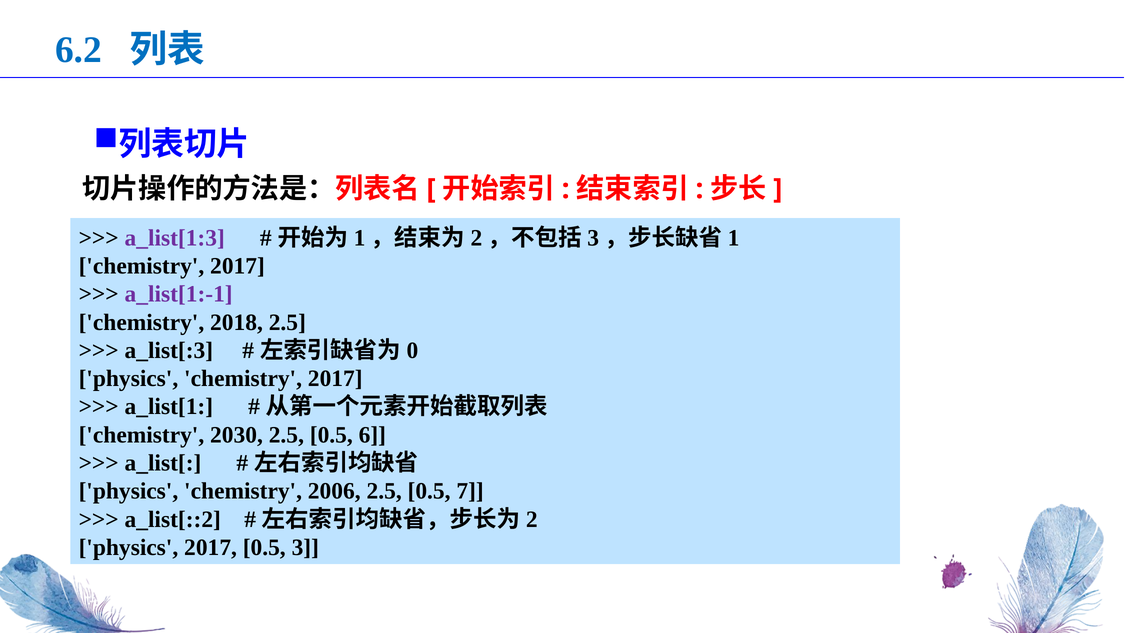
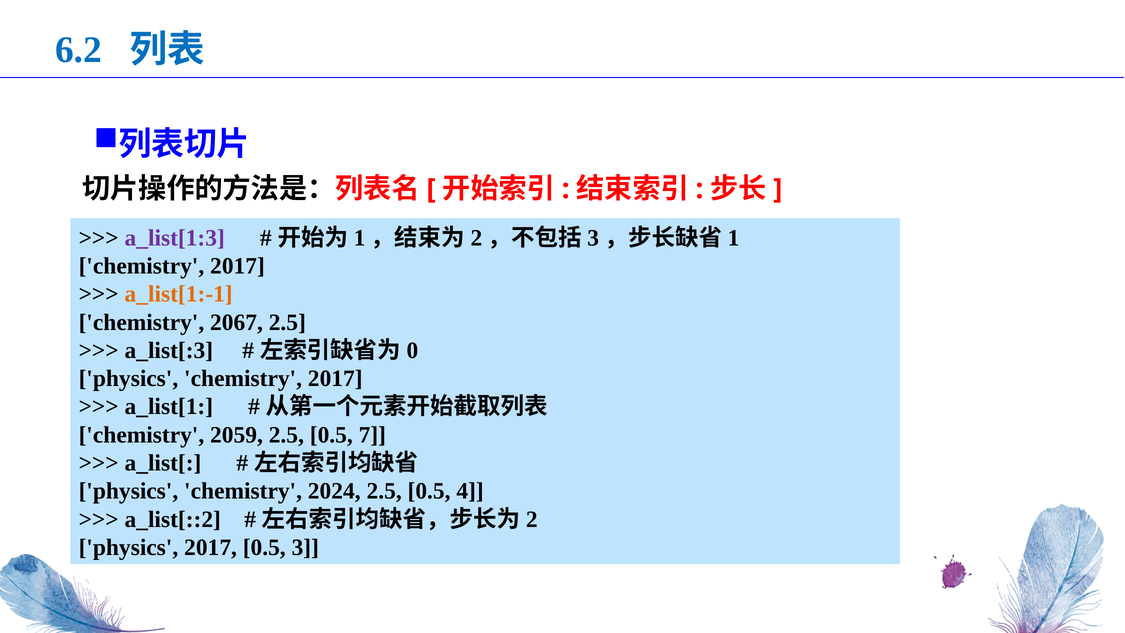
a_list[1:-1 colour: purple -> orange
2018: 2018 -> 2067
2030: 2030 -> 2059
6: 6 -> 7
2006: 2006 -> 2024
7: 7 -> 4
